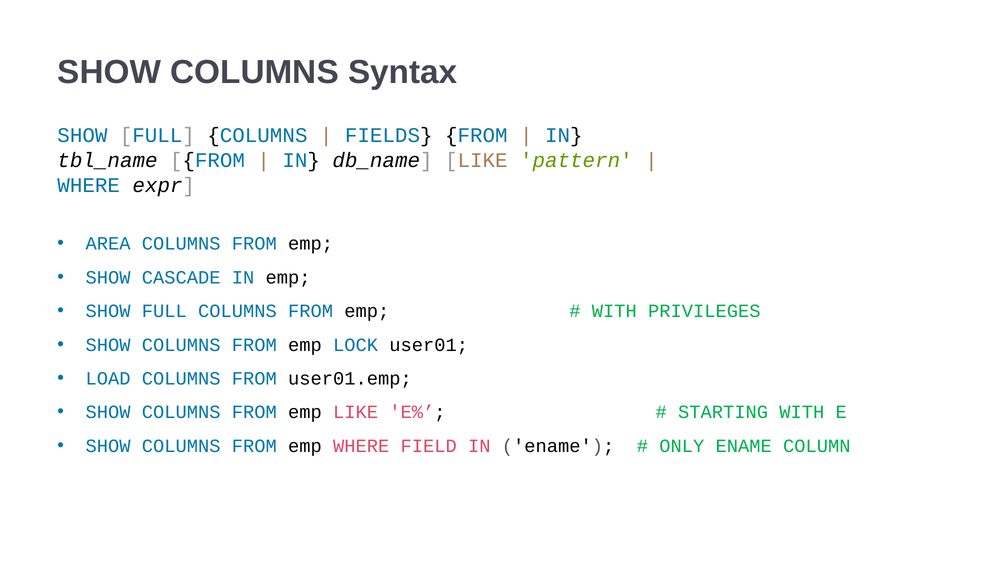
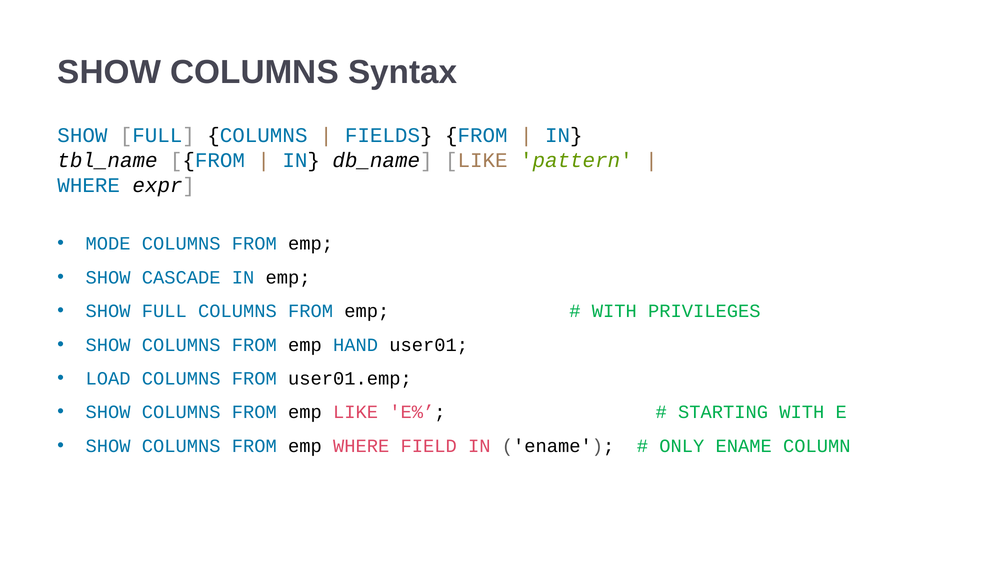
AREA: AREA -> MODE
LOCK: LOCK -> HAND
